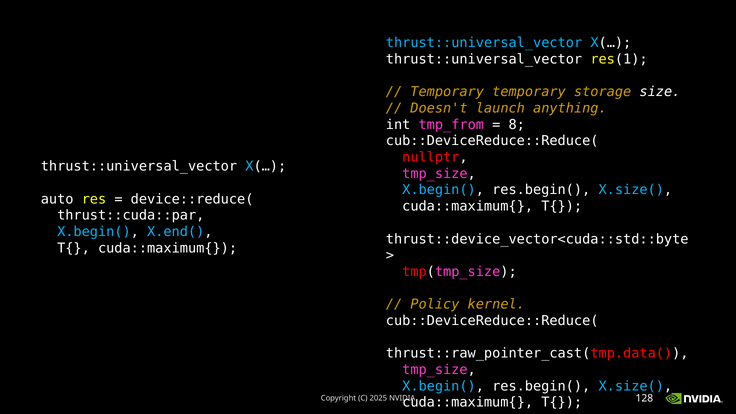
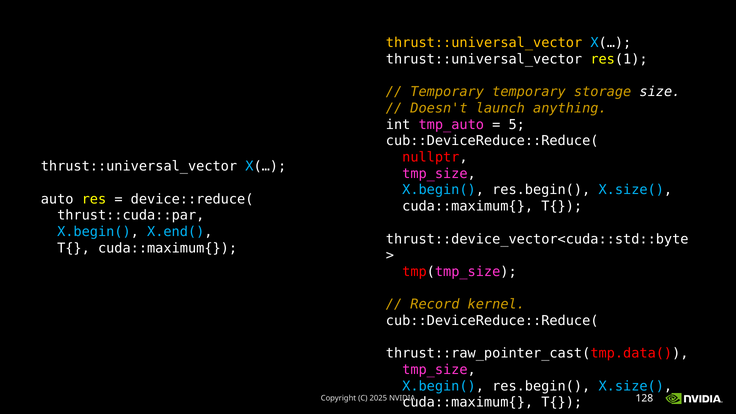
thrust::universal_vector at (484, 43) colour: light blue -> yellow
tmp_from: tmp_from -> tmp_auto
8: 8 -> 5
Policy: Policy -> Record
